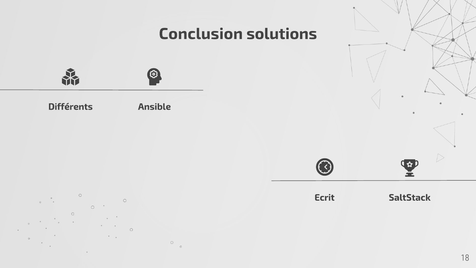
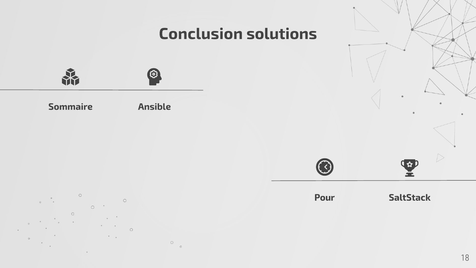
Différents: Différents -> Sommaire
Ecrit: Ecrit -> Pour
